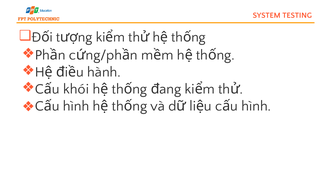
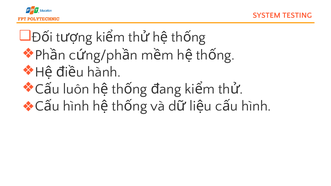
khói: khói -> luôn
